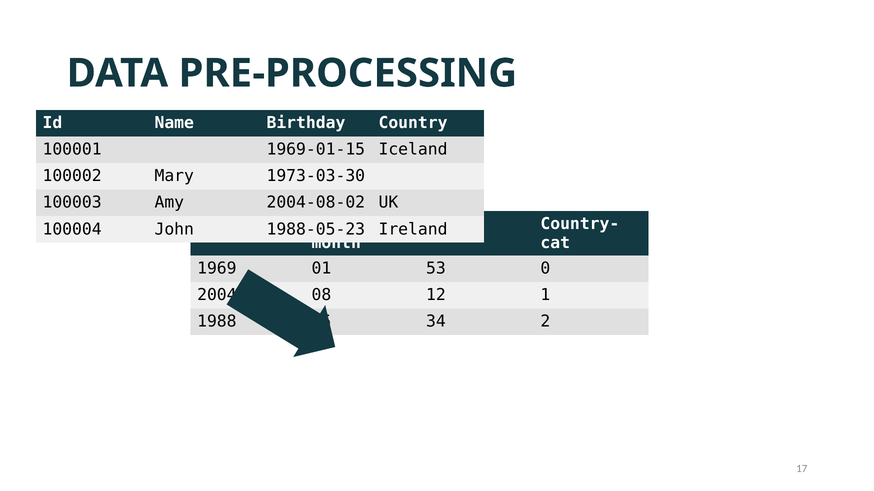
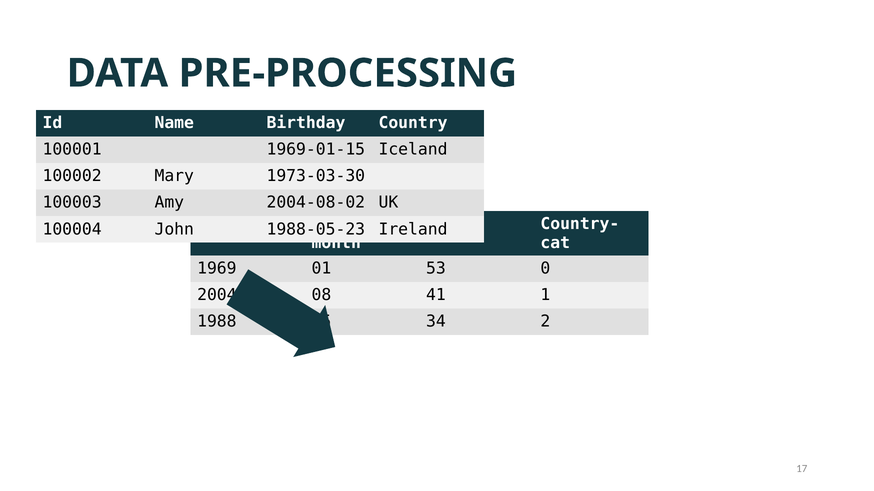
12: 12 -> 41
